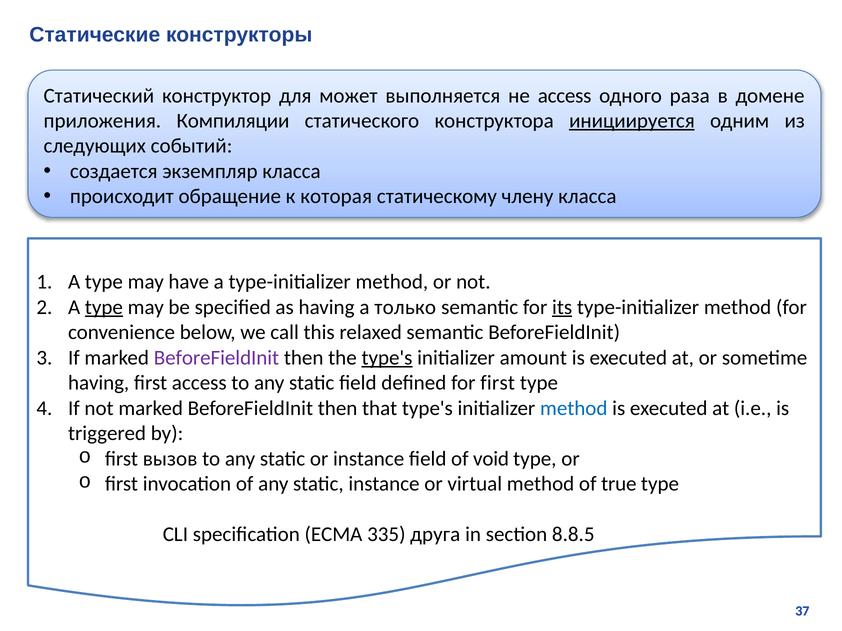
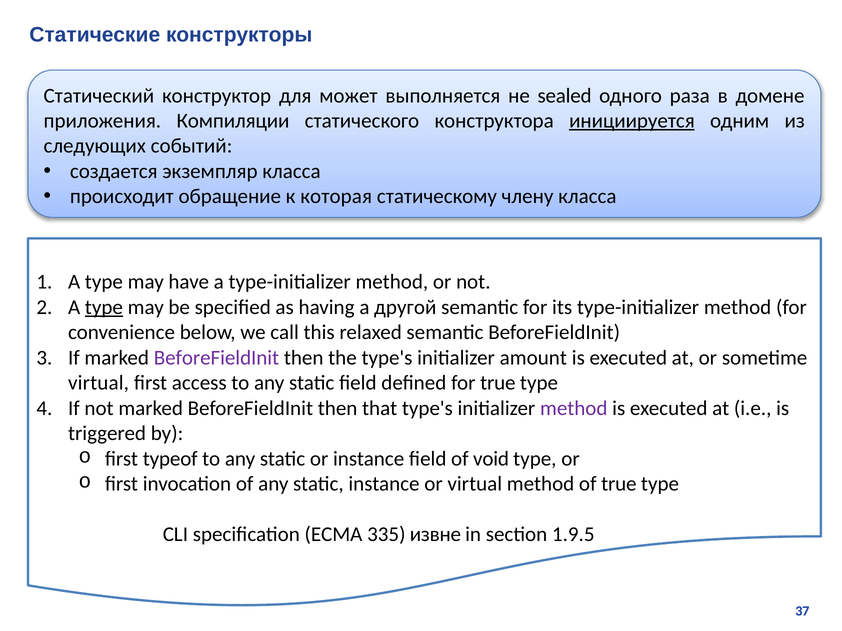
не access: access -> sealed
только: только -> другой
its underline: present -> none
type's at (387, 358) underline: present -> none
having at (99, 383): having -> virtual
for first: first -> true
method at (574, 408) colour: blue -> purple
вызов: вызов -> typeof
друга: друга -> извне
8.8.5: 8.8.5 -> 1.9.5
